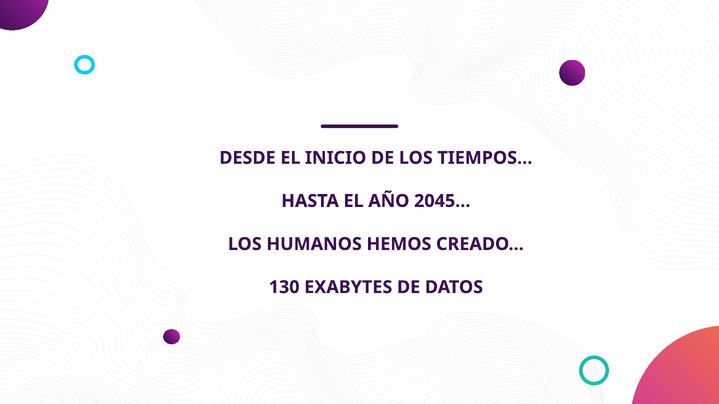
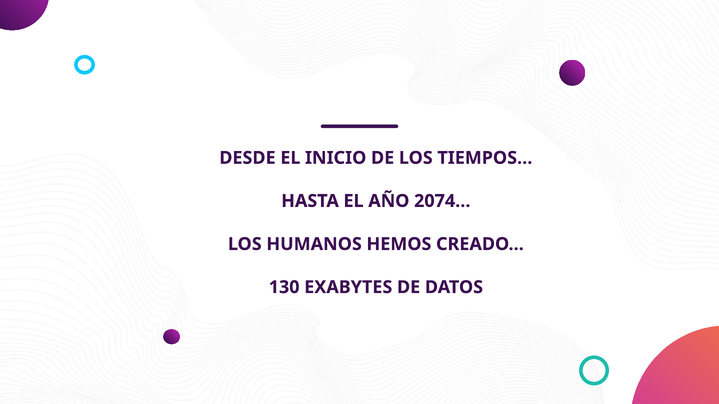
2045…: 2045… -> 2074…
